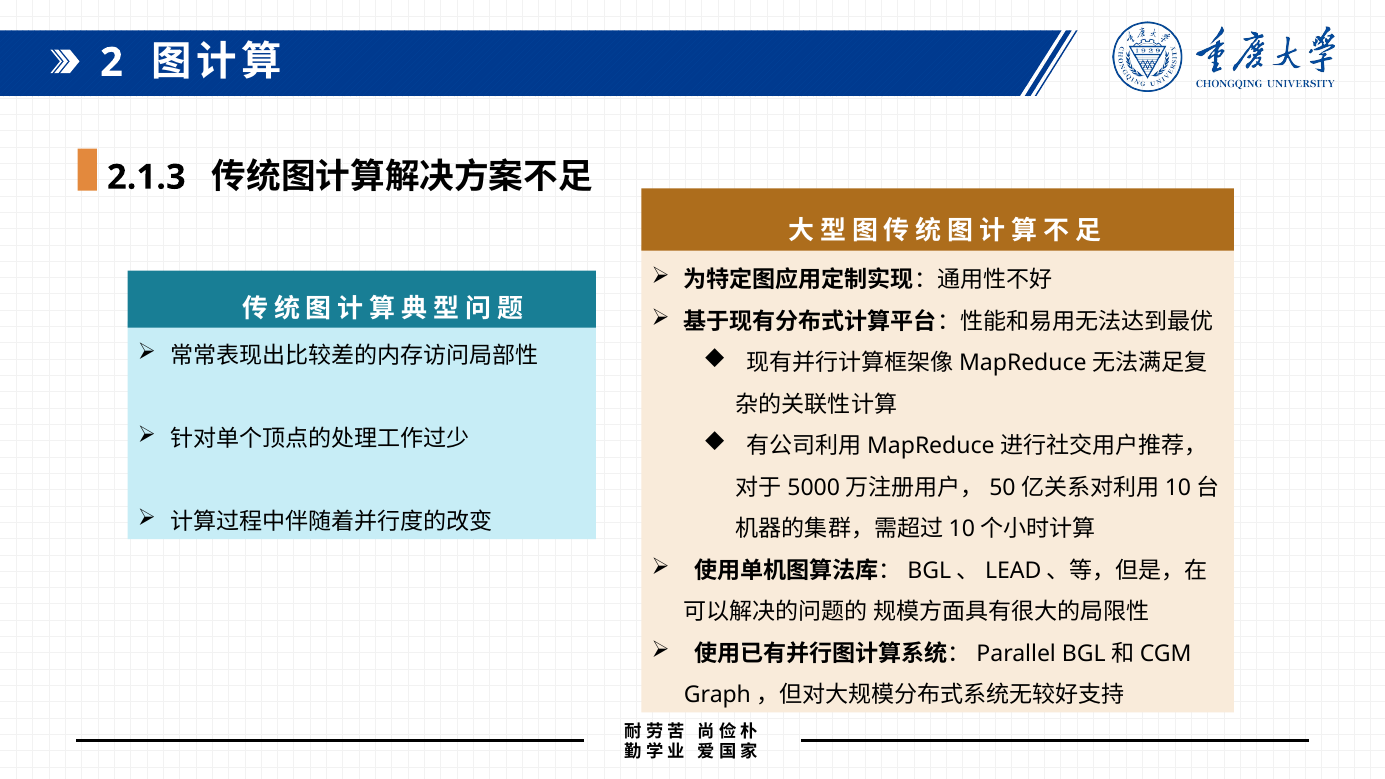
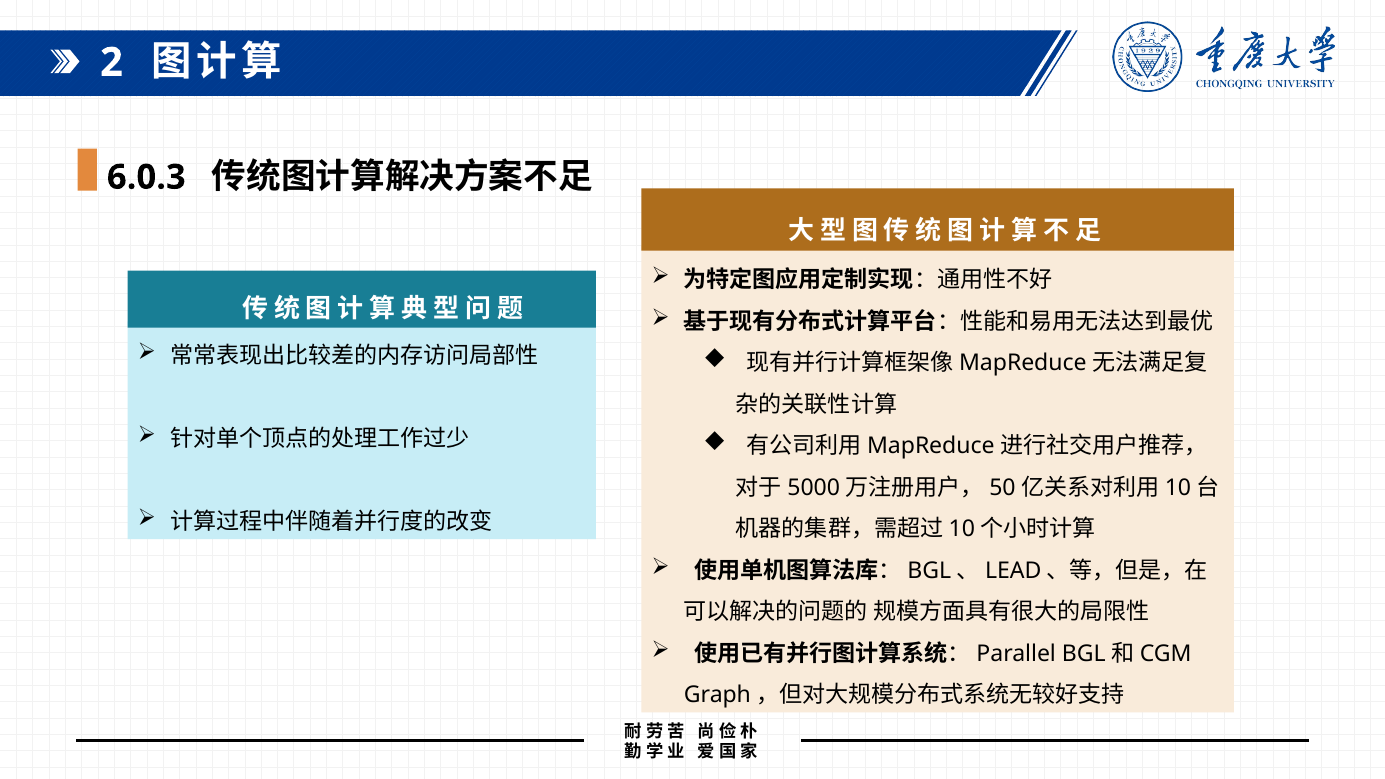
2.1.3: 2.1.3 -> 6.0.3
